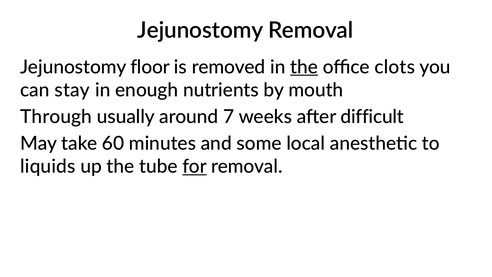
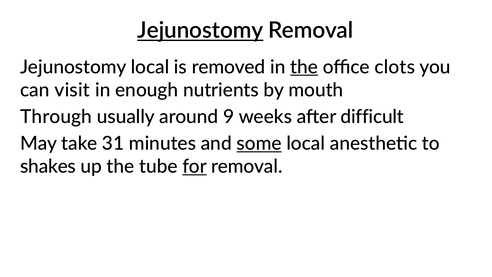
Jejunostomy at (200, 30) underline: none -> present
Jejunostomy floor: floor -> local
stay: stay -> visit
7: 7 -> 9
60: 60 -> 31
some underline: none -> present
liquids: liquids -> shakes
